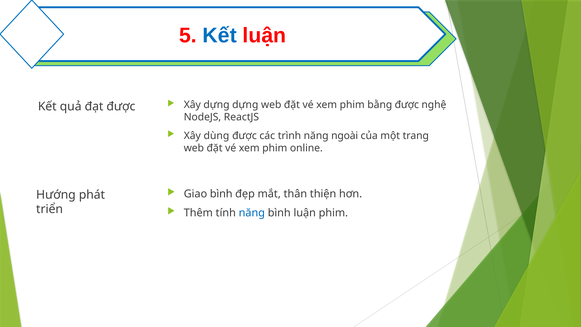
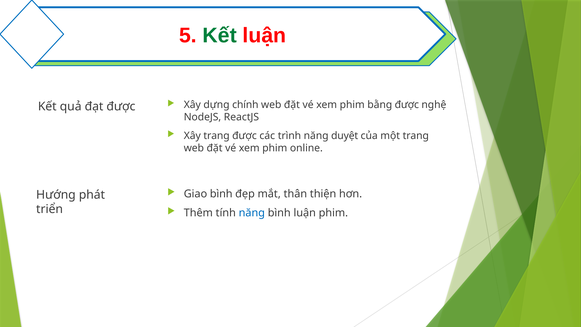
Kết at (220, 36) colour: blue -> green
dựng dựng: dựng -> chính
Xây dùng: dùng -> trang
ngoài: ngoài -> duyệt
